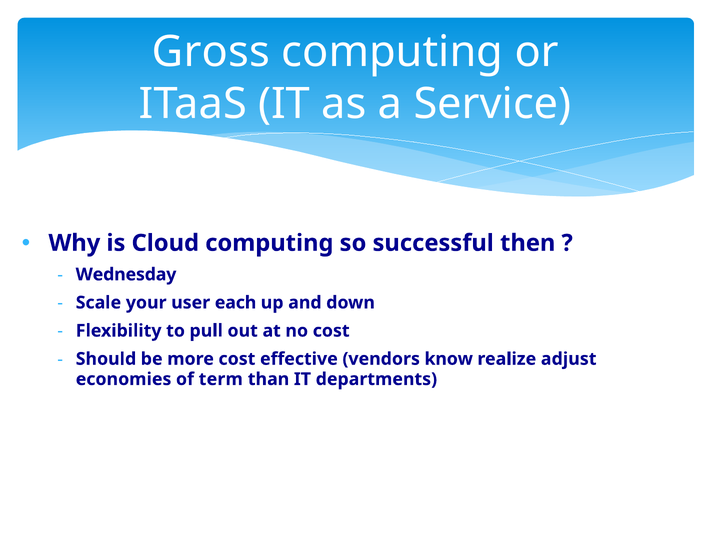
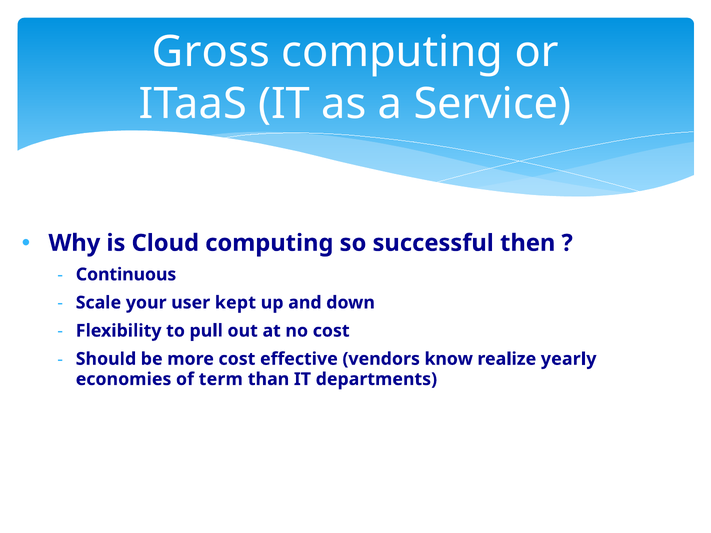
Wednesday: Wednesday -> Continuous
each: each -> kept
adjust: adjust -> yearly
